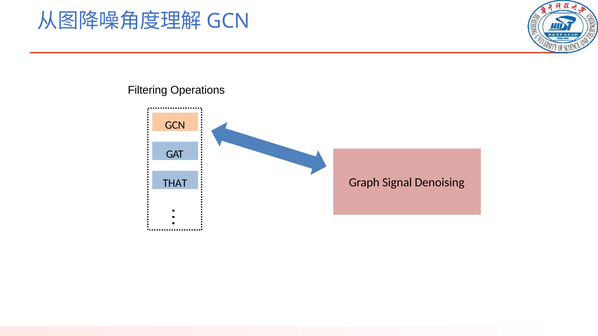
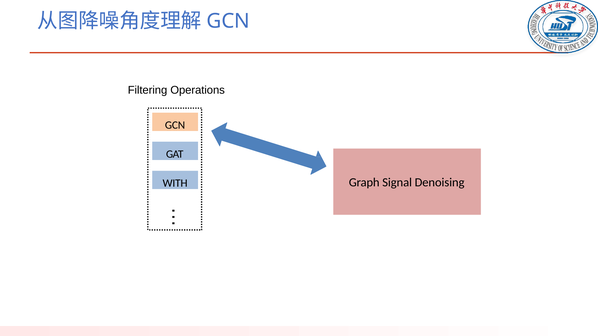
THAT: THAT -> WITH
